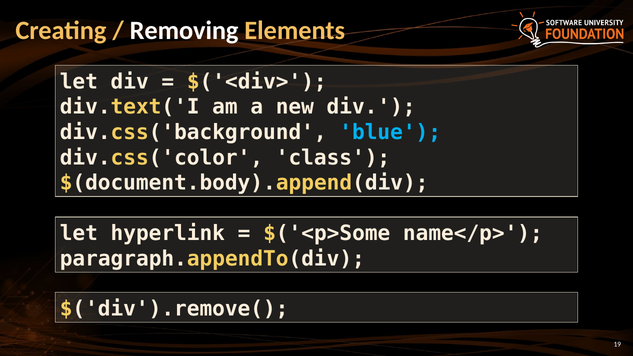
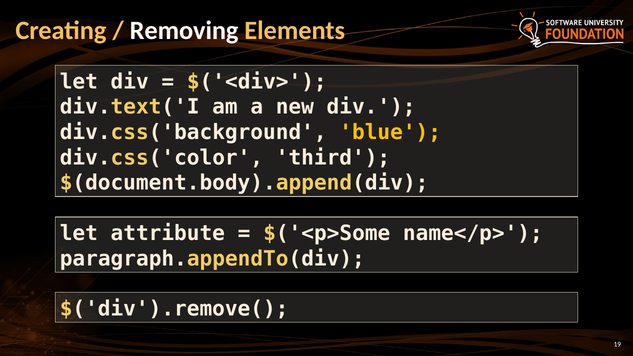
blue colour: light blue -> yellow
class: class -> third
hyperlink: hyperlink -> attribute
